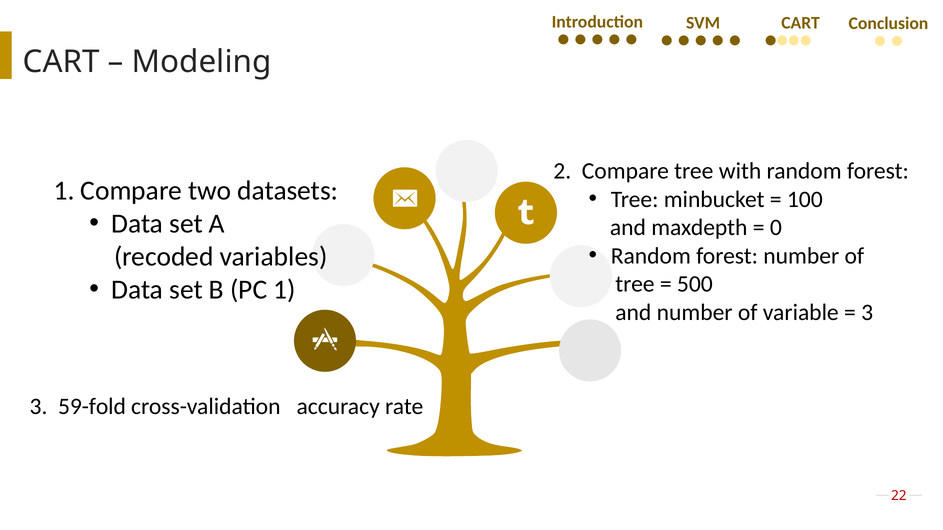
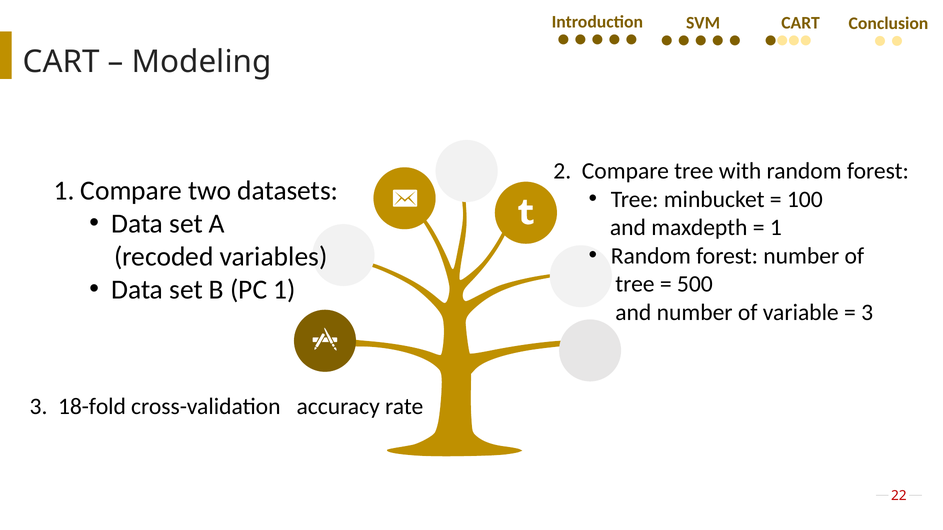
0 at (776, 228): 0 -> 1
59-fold: 59-fold -> 18-fold
